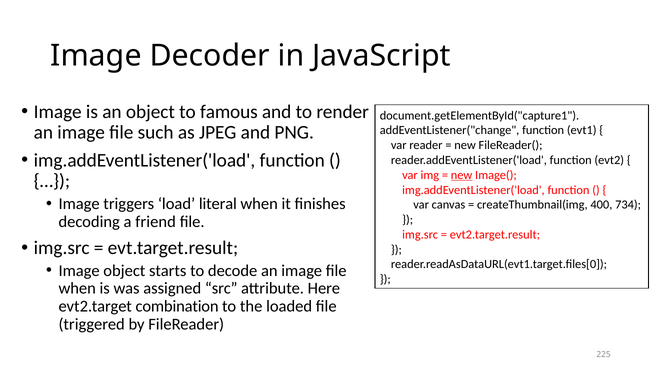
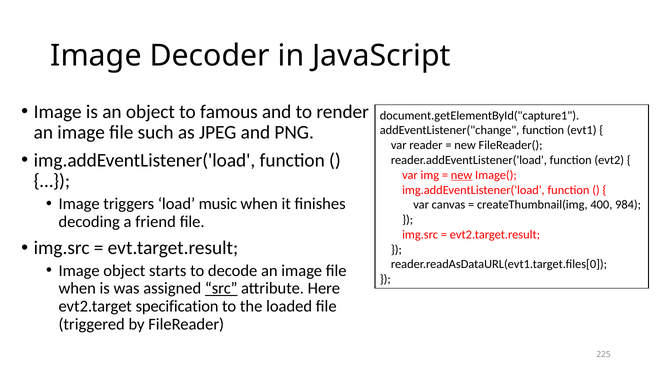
literal: literal -> music
734: 734 -> 984
src underline: none -> present
combination: combination -> specification
